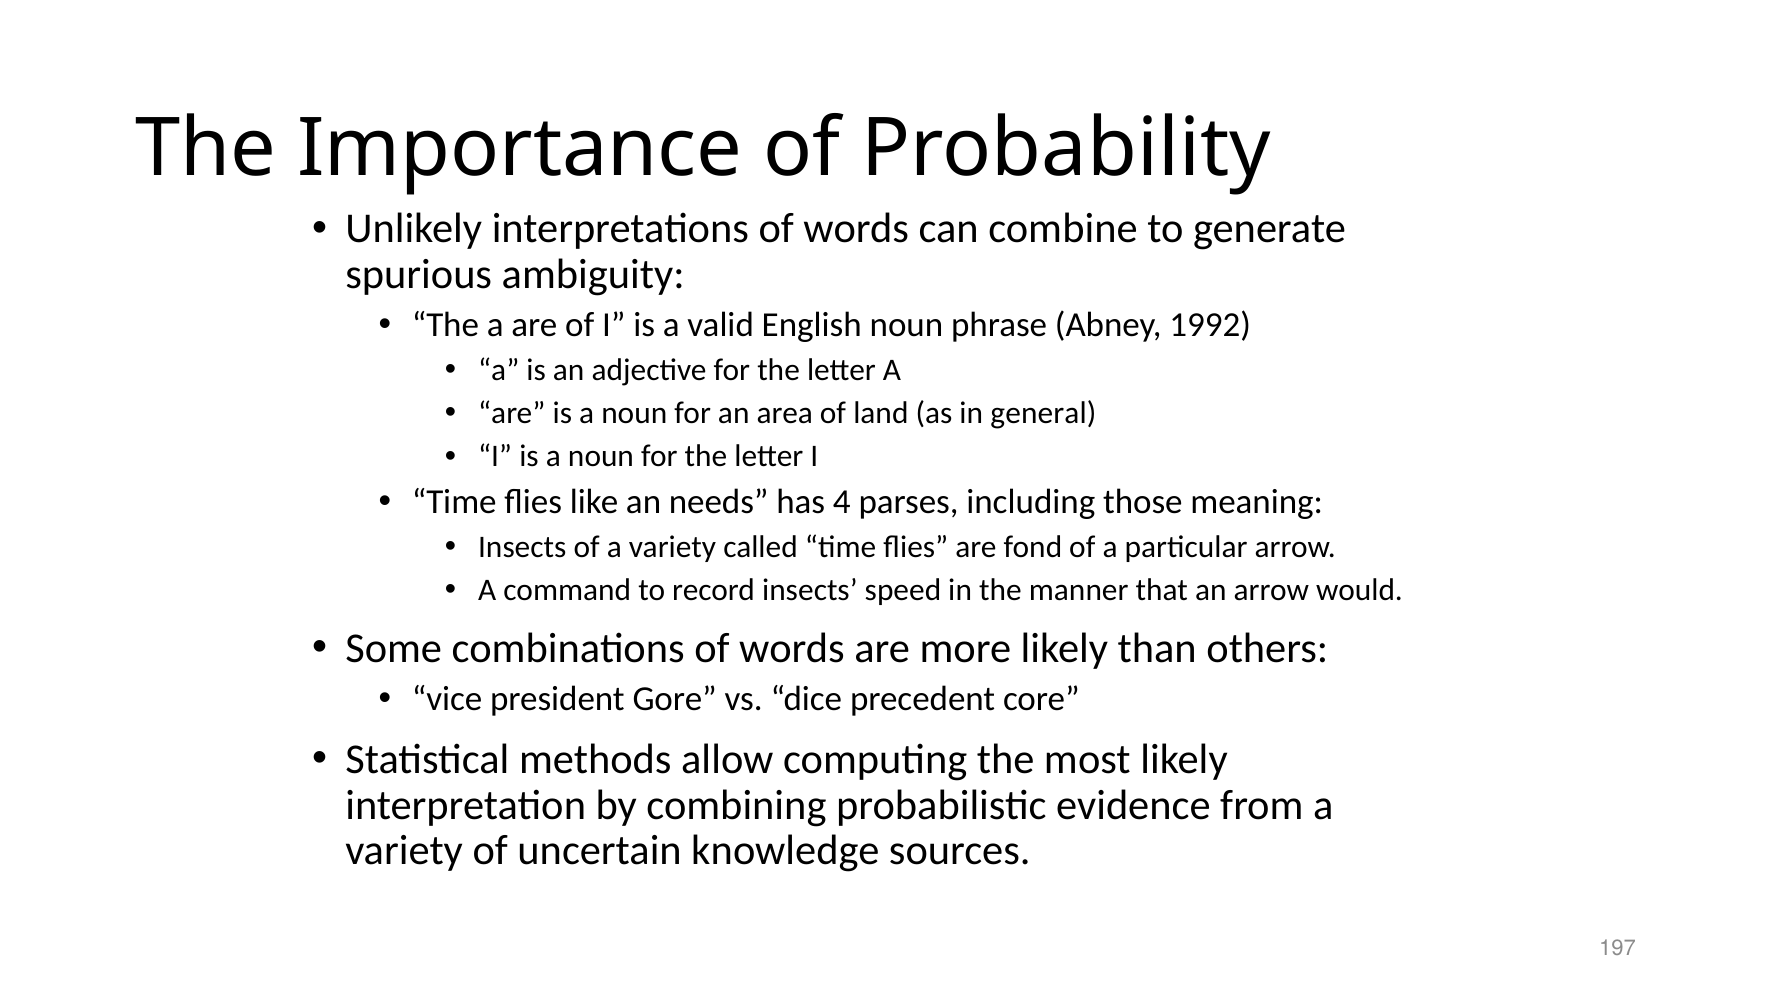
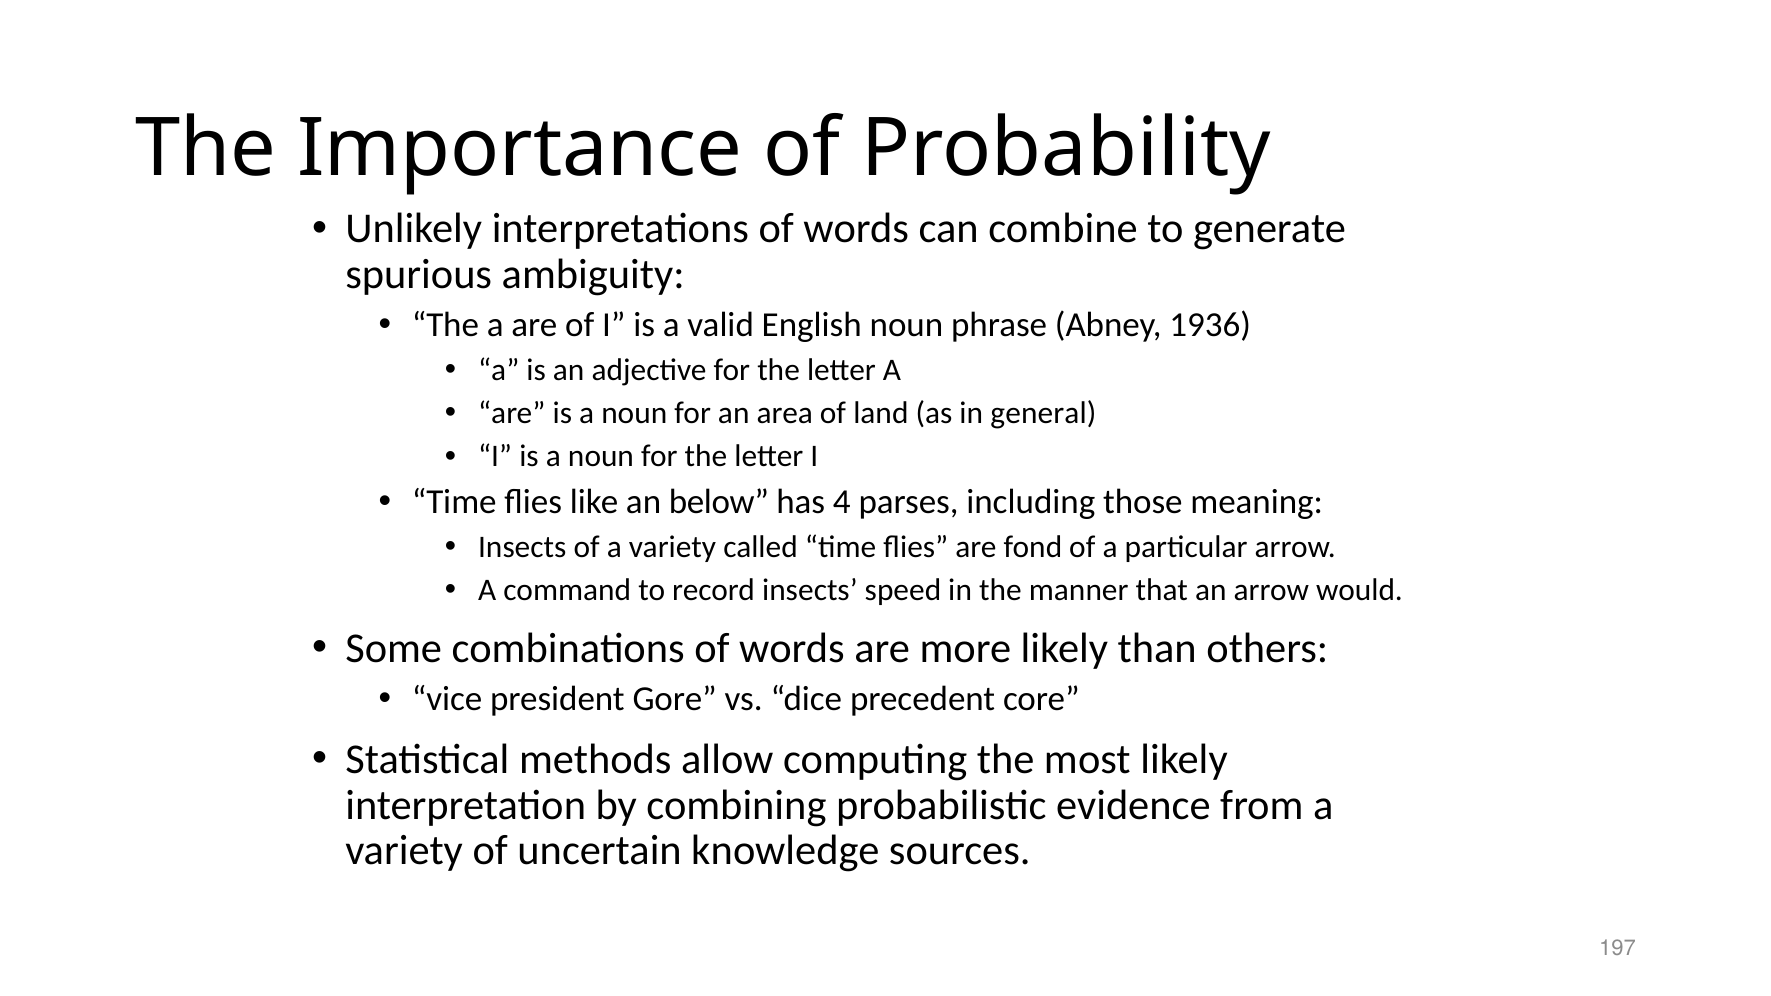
1992: 1992 -> 1936
needs: needs -> below
